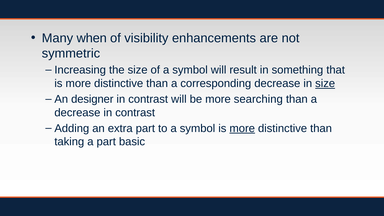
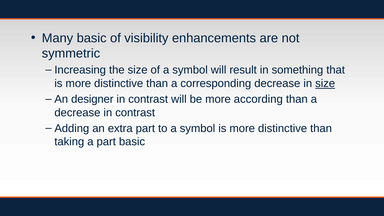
Many when: when -> basic
searching: searching -> according
more at (242, 128) underline: present -> none
